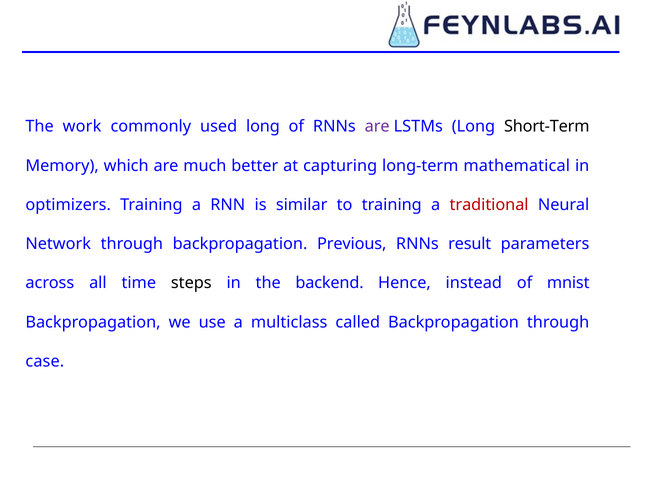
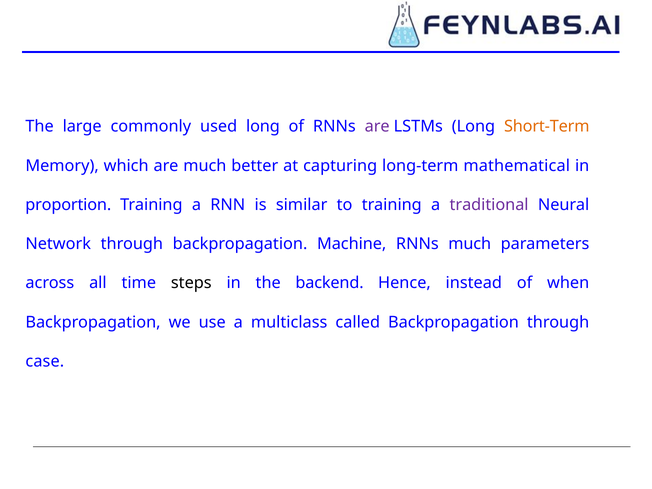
work: work -> large
Short-Term colour: black -> orange
optimizers: optimizers -> proportion
traditional colour: red -> purple
Previous: Previous -> Machine
RNNs result: result -> much
mnist: mnist -> when
